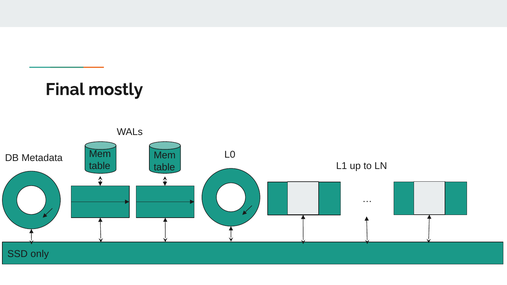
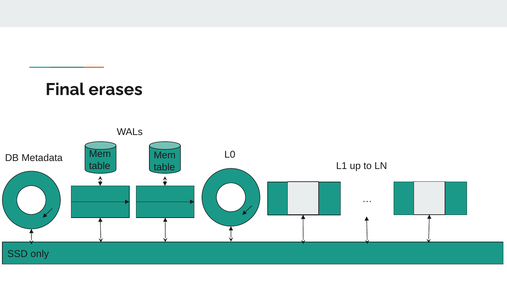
mostly: mostly -> erases
